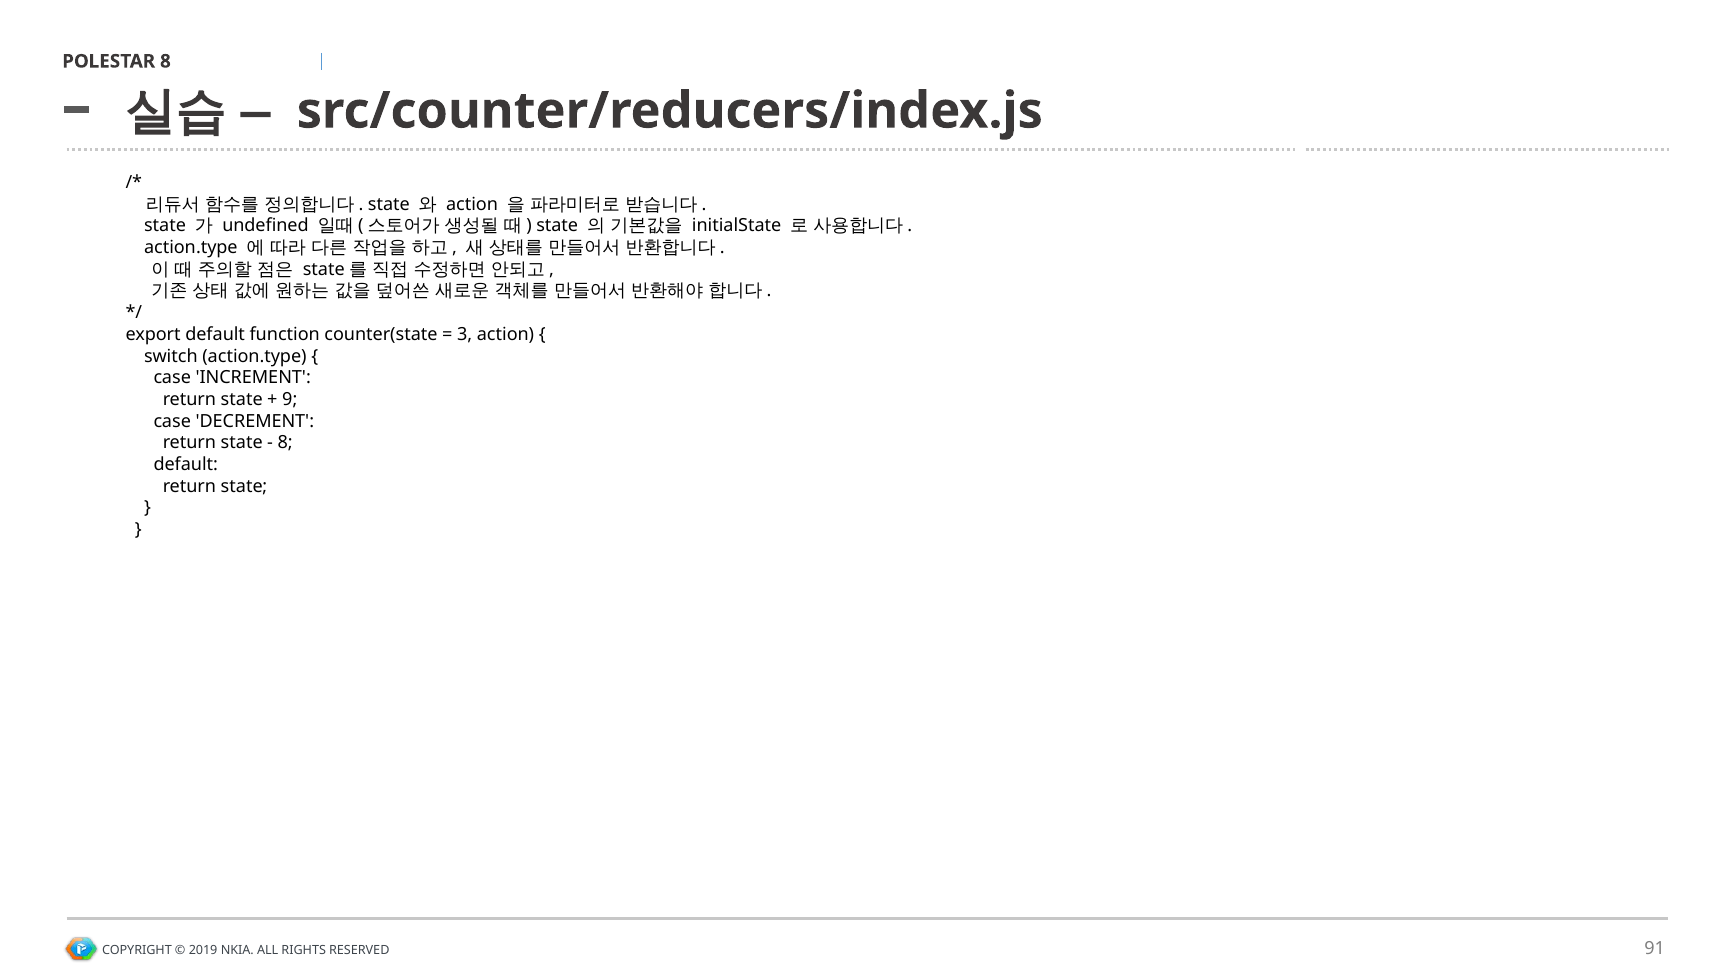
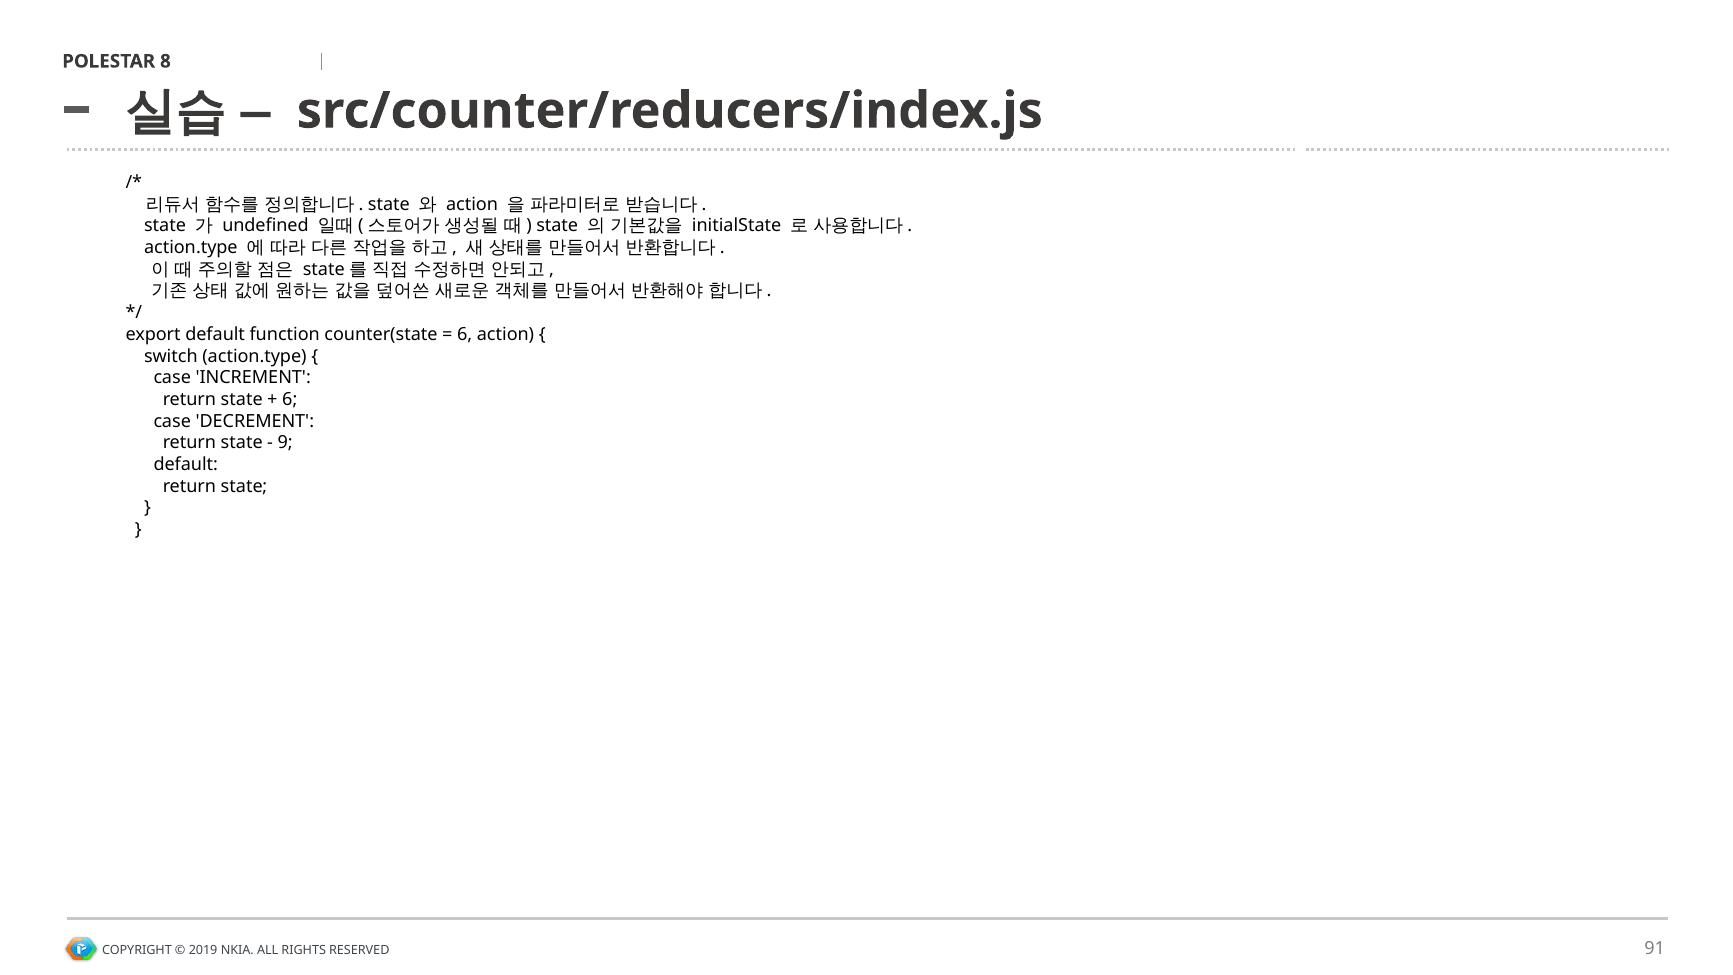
3 at (465, 334): 3 -> 6
9 at (290, 399): 9 -> 6
8 at (285, 443): 8 -> 9
